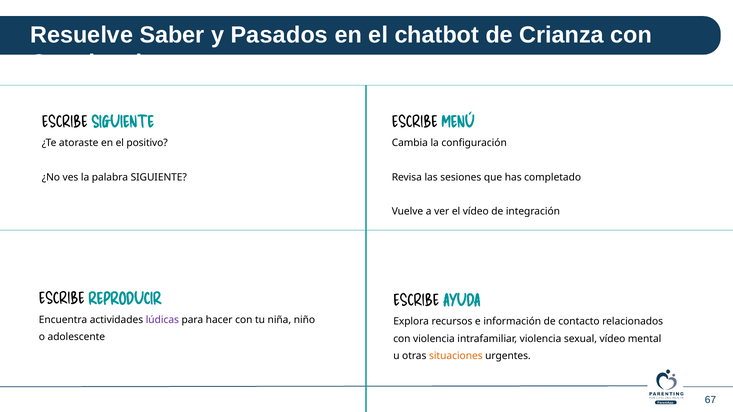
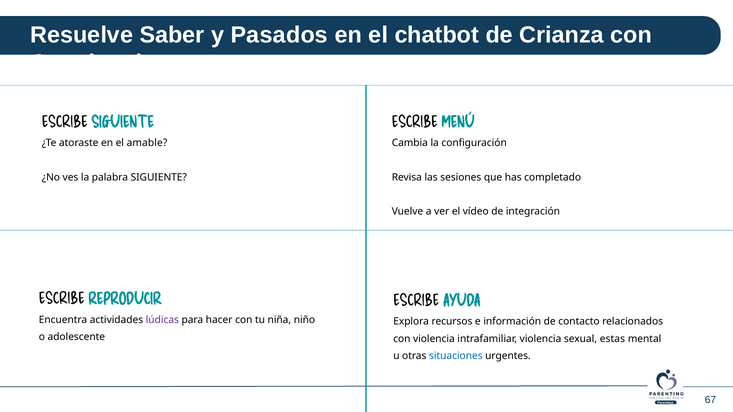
positivo: positivo -> amable
sexual vídeo: vídeo -> estas
situaciones colour: orange -> blue
